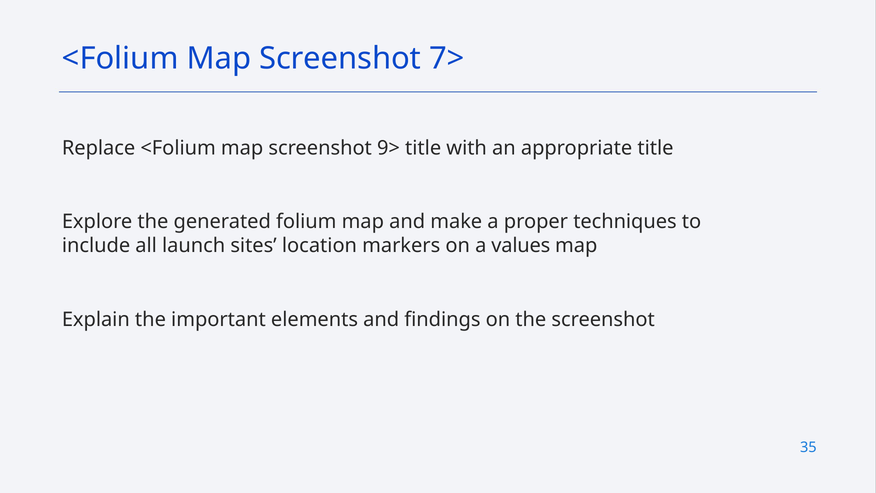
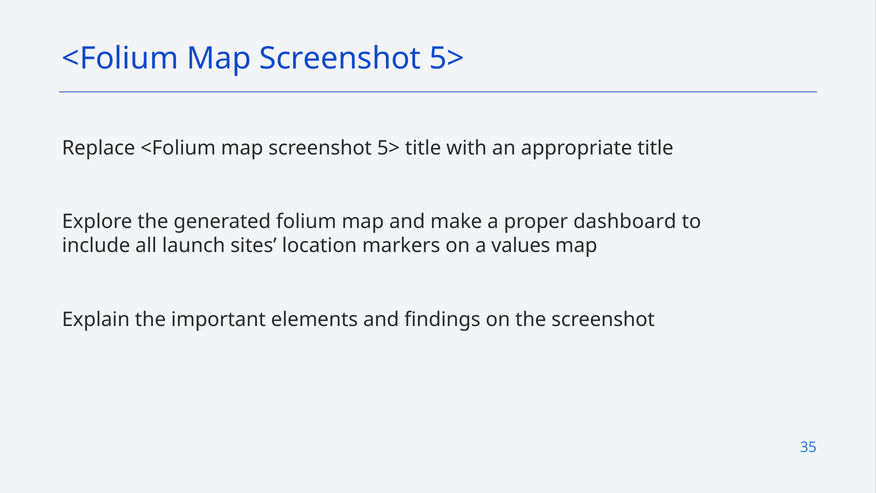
7> at (447, 59): 7> -> 5>
9> at (388, 148): 9> -> 5>
techniques: techniques -> dashboard
